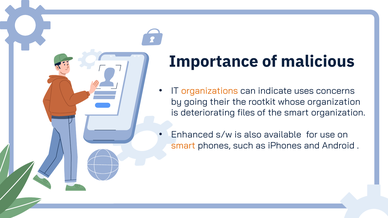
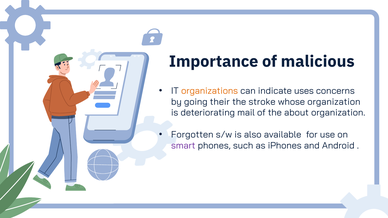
rootkit: rootkit -> stroke
files: files -> mail
the smart: smart -> about
Enhanced: Enhanced -> Forgotten
smart at (183, 146) colour: orange -> purple
